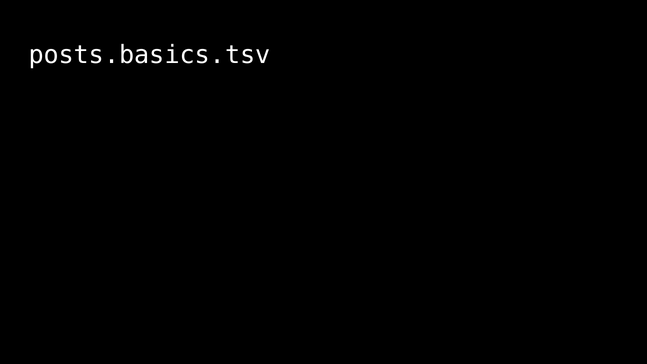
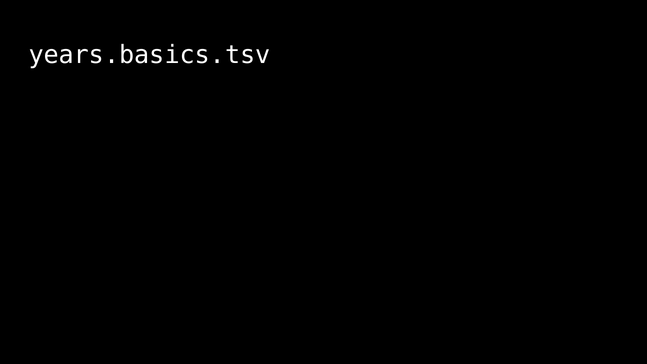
posts.basics.tsv: posts.basics.tsv -> years.basics.tsv
